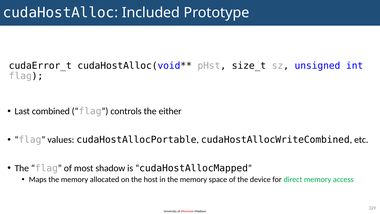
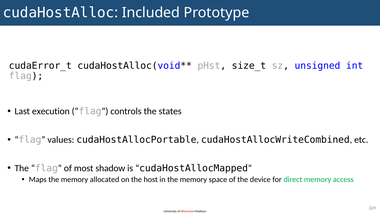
combined: combined -> execution
either: either -> states
